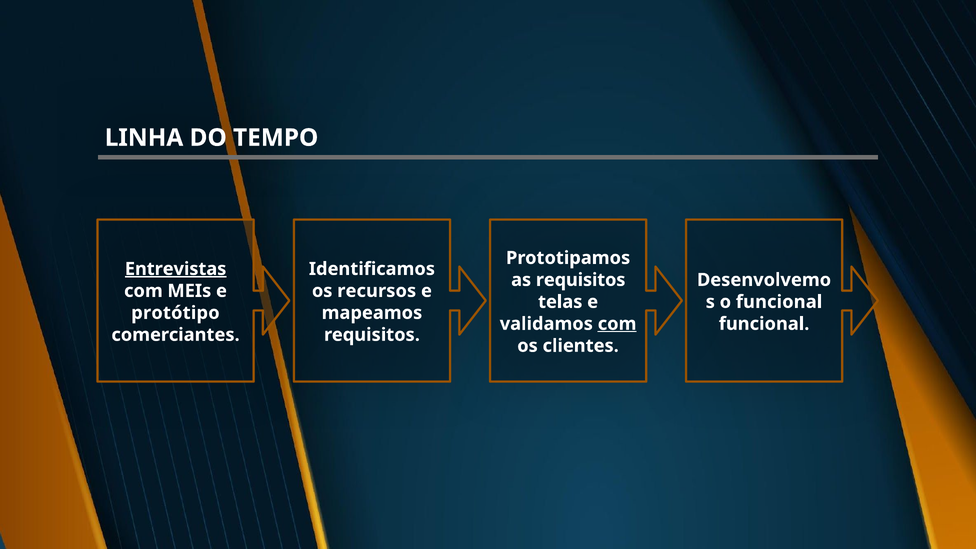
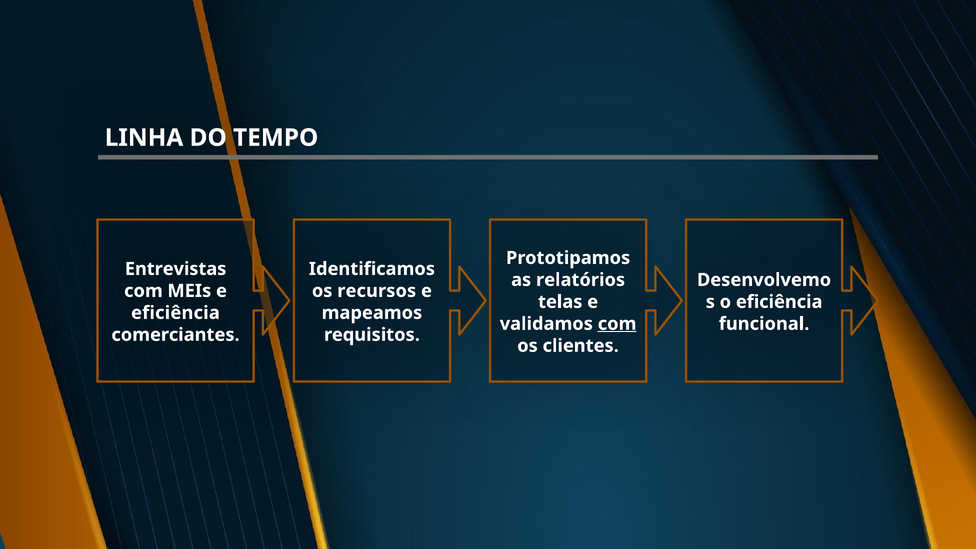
Entrevistas underline: present -> none
requisitos at (581, 280): requisitos -> relatórios
funcional at (779, 302): funcional -> eficiência
protótipo at (175, 313): protótipo -> eficiência
